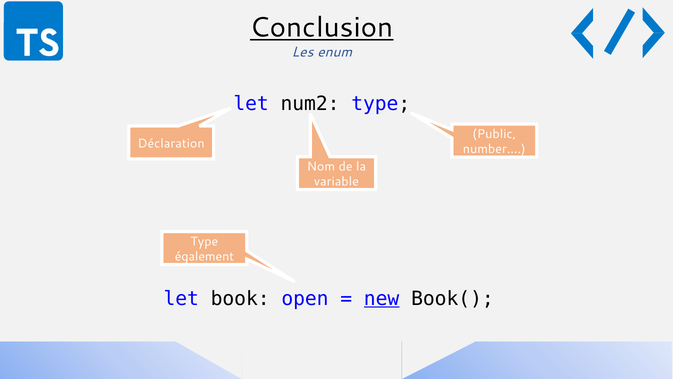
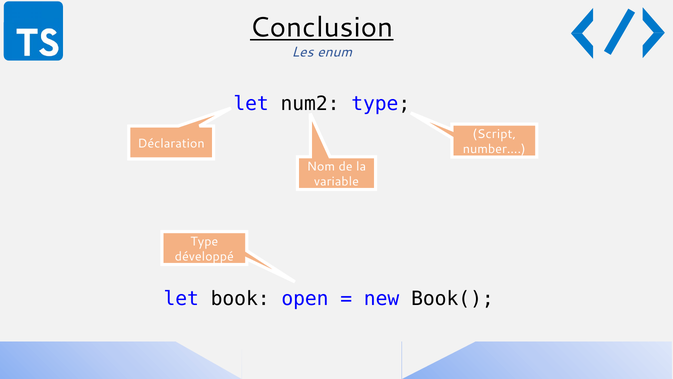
Public: Public -> Script
également: également -> développé
new underline: present -> none
